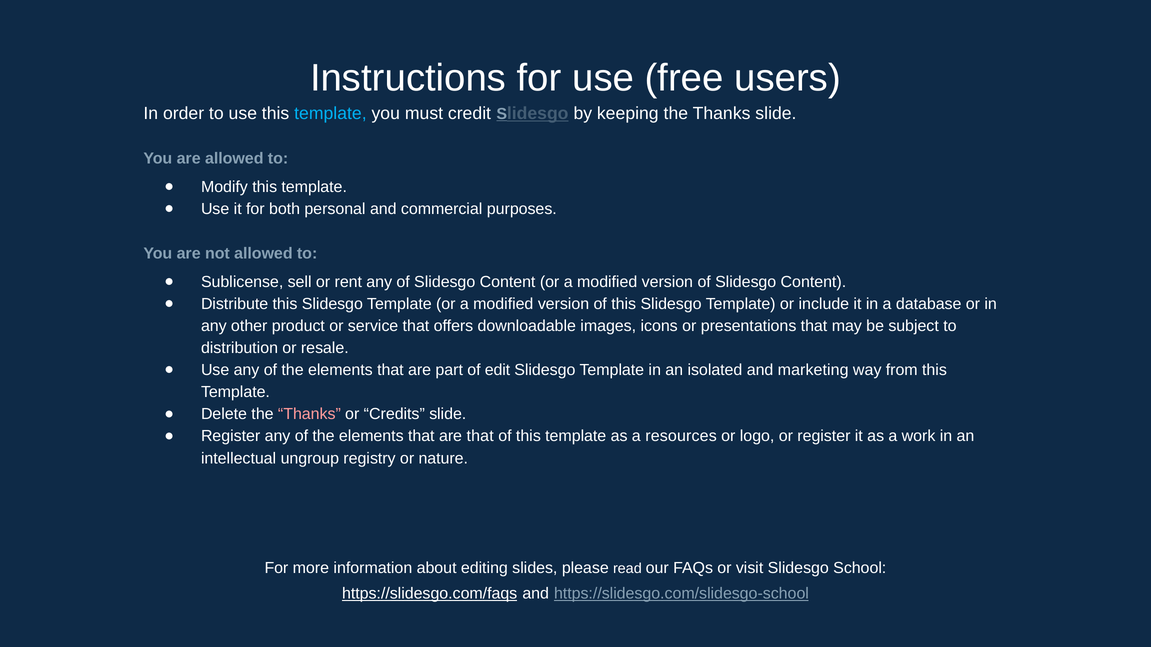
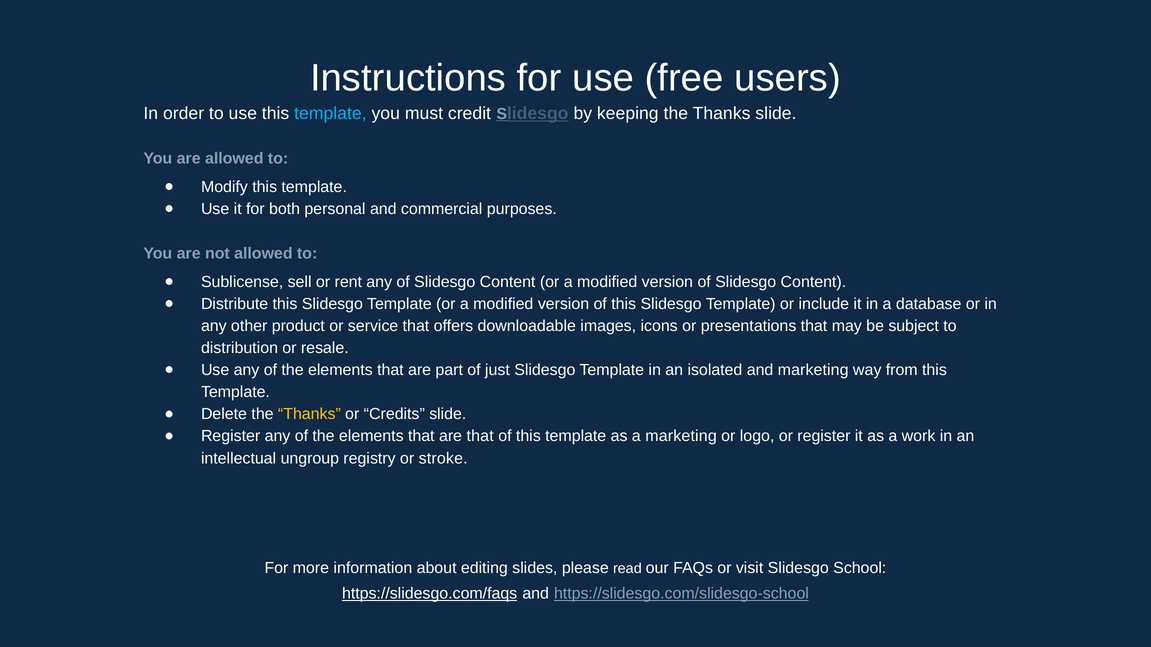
edit: edit -> just
Thanks at (309, 414) colour: pink -> yellow
a resources: resources -> marketing
nature: nature -> stroke
